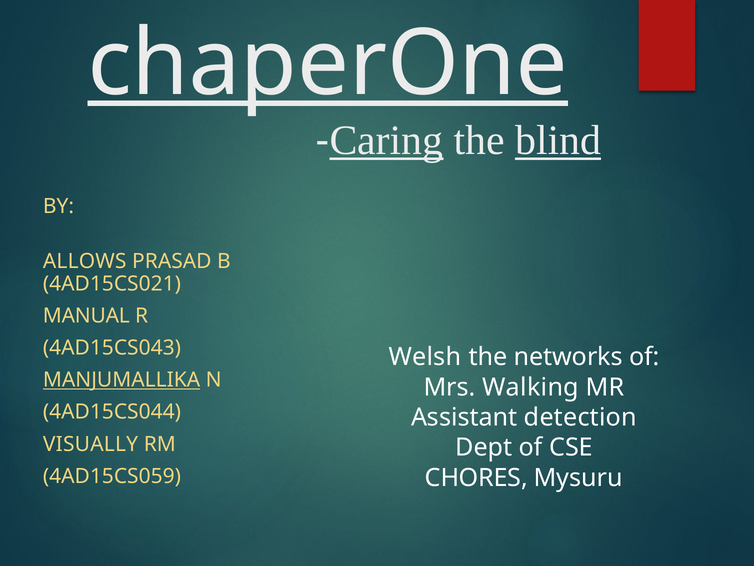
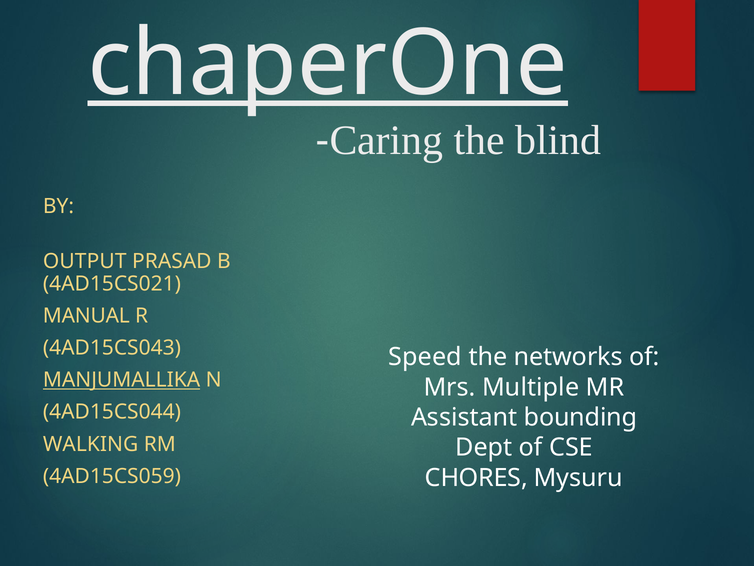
Caring underline: present -> none
blind underline: present -> none
ALLOWS: ALLOWS -> OUTPUT
Welsh: Welsh -> Speed
Walking: Walking -> Multiple
detection: detection -> bounding
VISUALLY: VISUALLY -> WALKING
